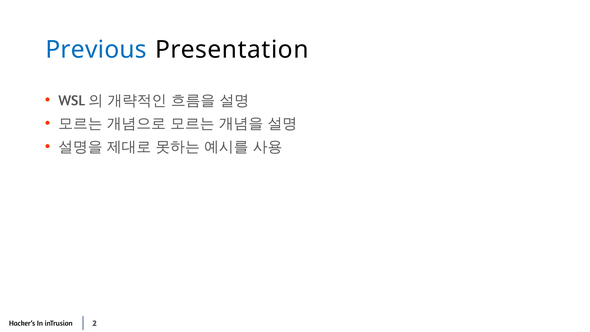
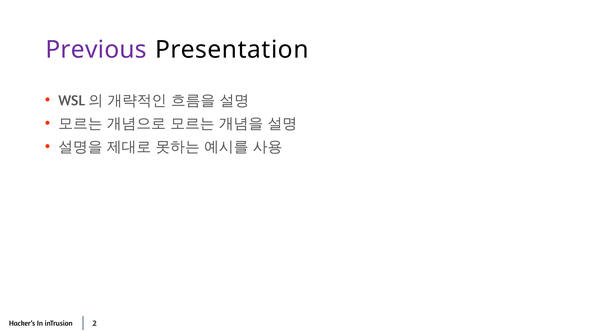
Previous colour: blue -> purple
